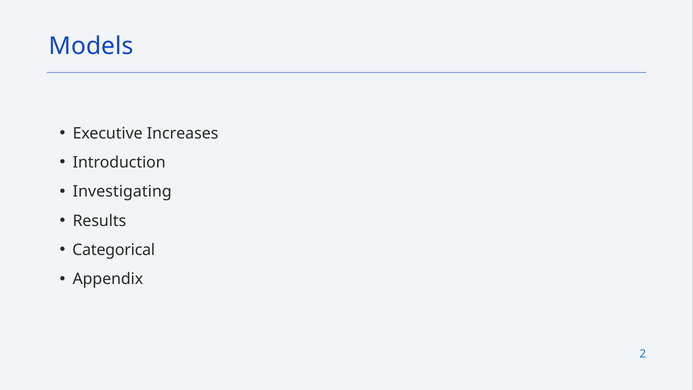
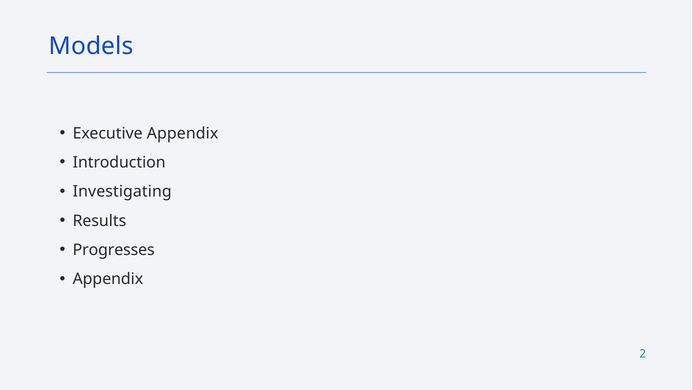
Executive Increases: Increases -> Appendix
Categorical: Categorical -> Progresses
